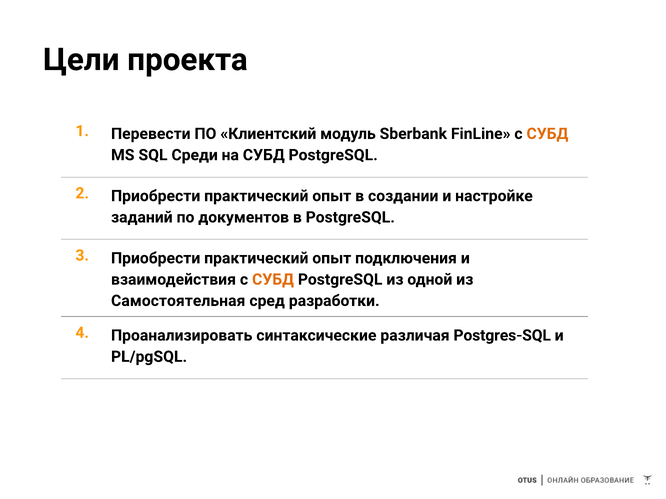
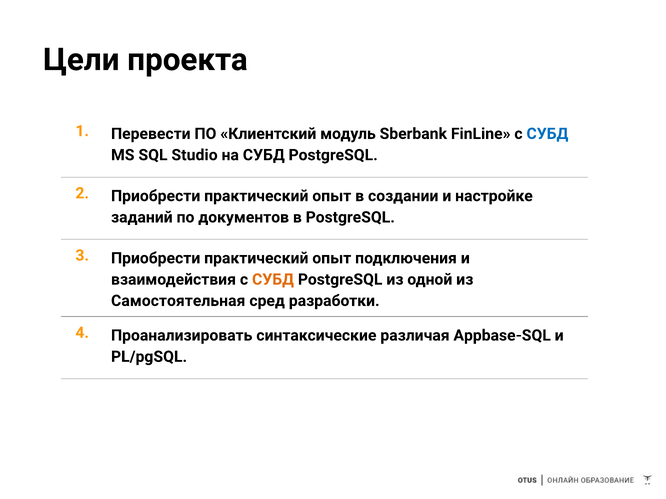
СУБД at (547, 134) colour: orange -> blue
Среди: Среди -> Studio
Postgres-SQL: Postgres-SQL -> Appbase-SQL
